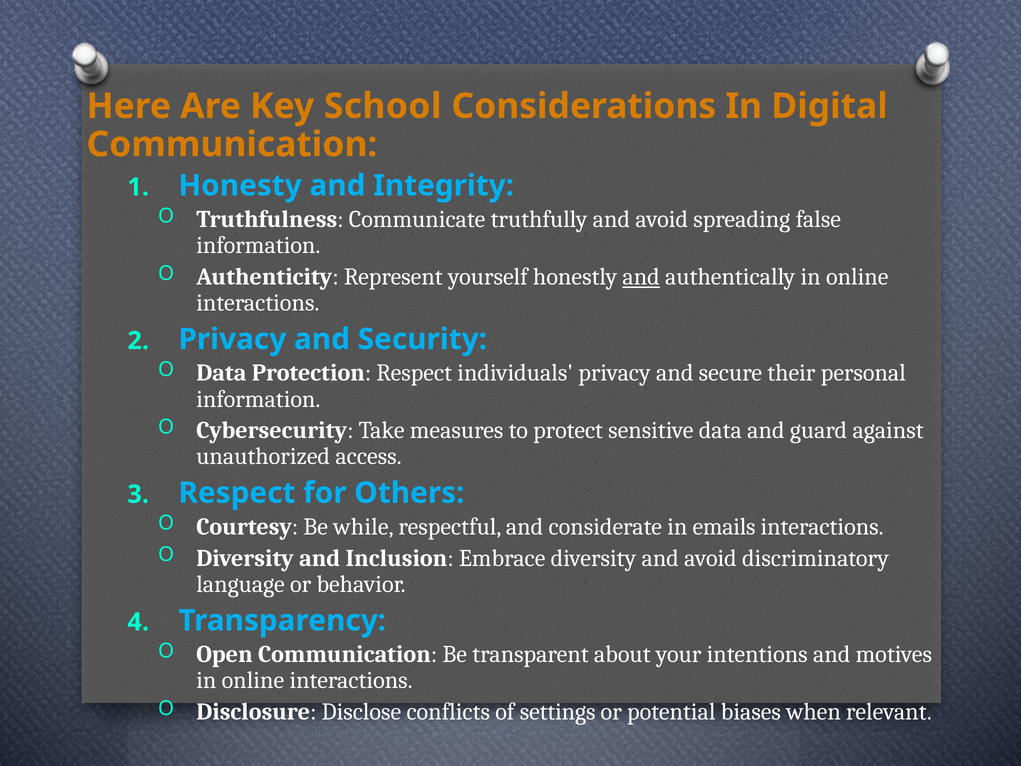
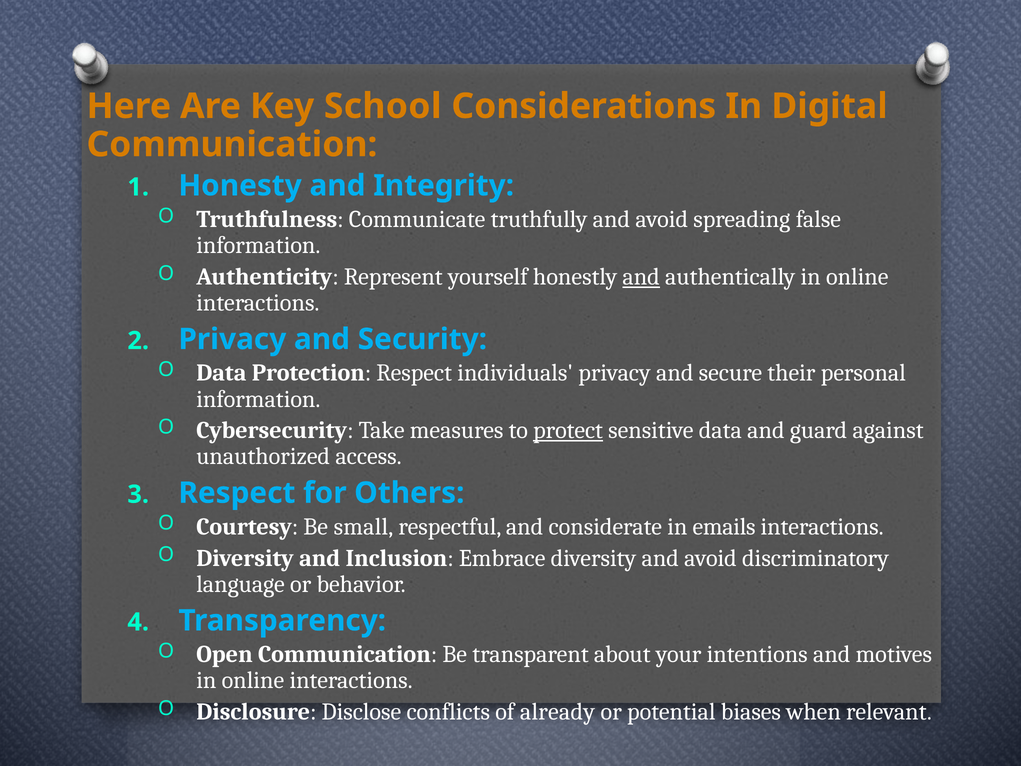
protect underline: none -> present
while: while -> small
settings: settings -> already
